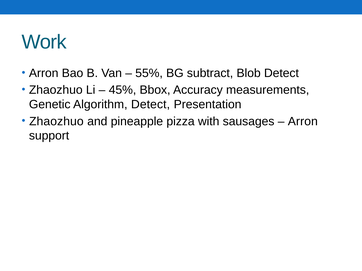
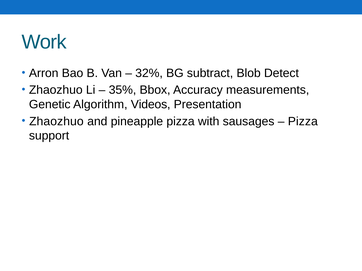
55%: 55% -> 32%
45%: 45% -> 35%
Algorithm Detect: Detect -> Videos
Arron at (303, 122): Arron -> Pizza
